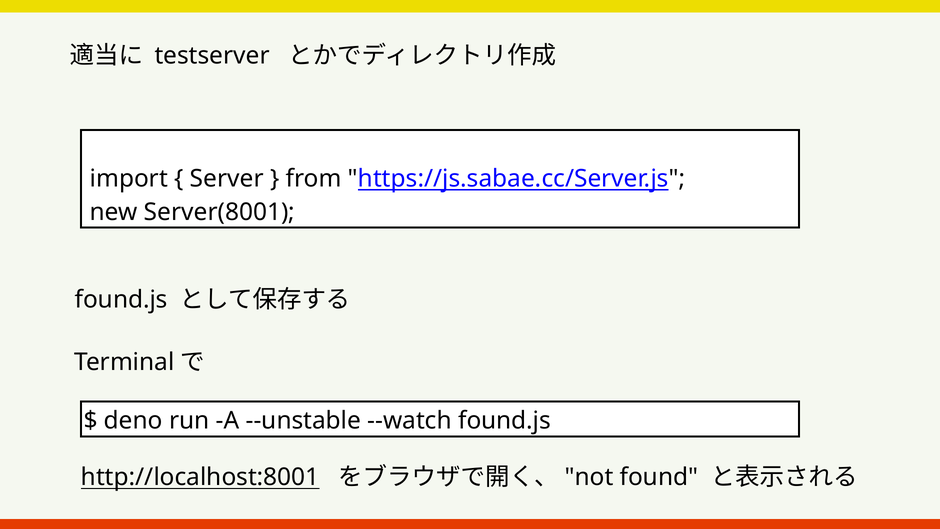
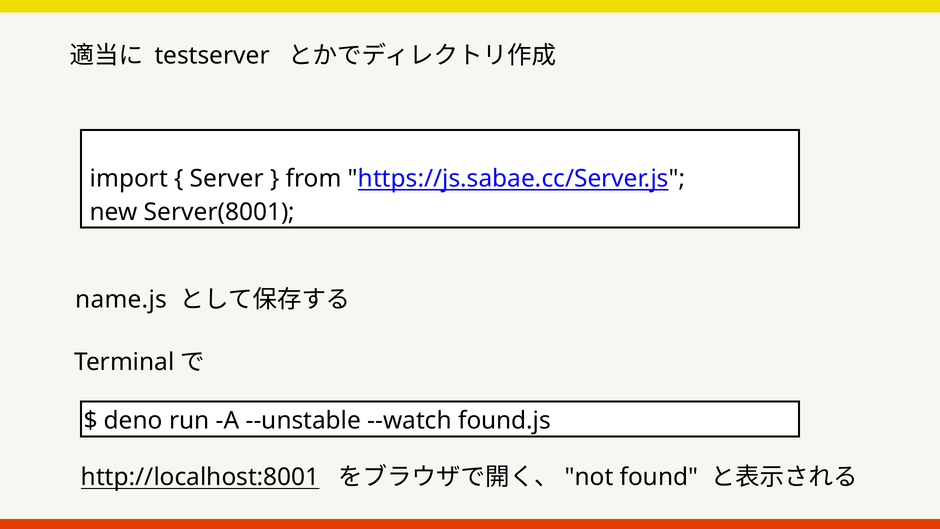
found.js at (121, 300): found.js -> name.js
